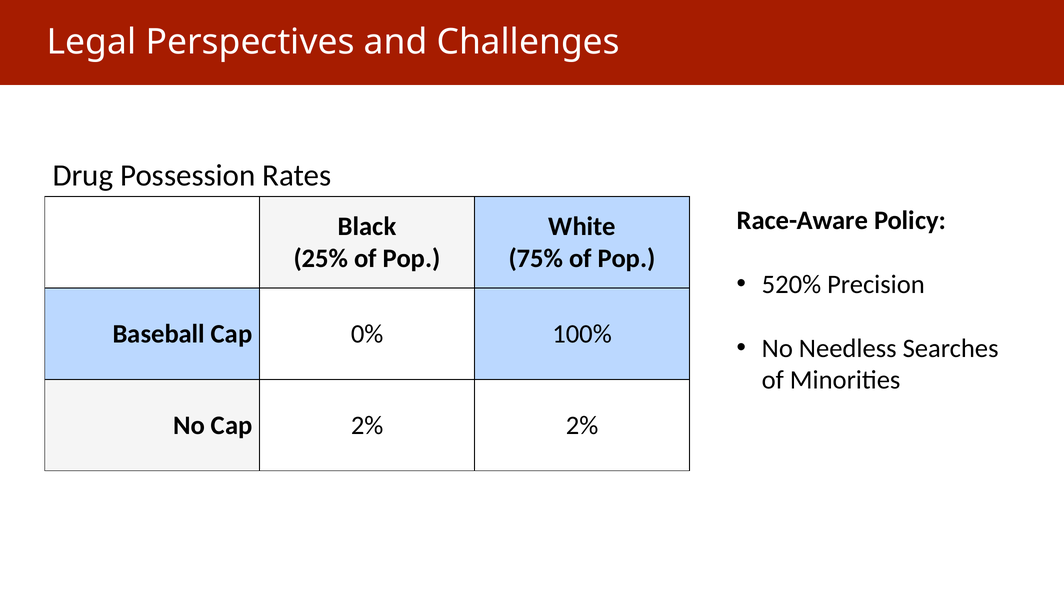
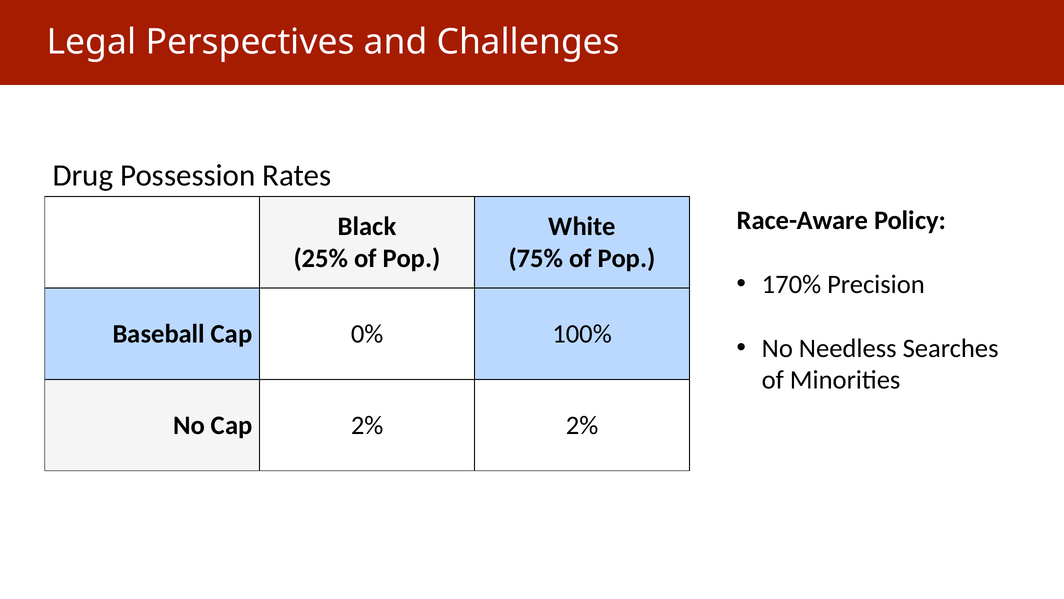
520%: 520% -> 170%
